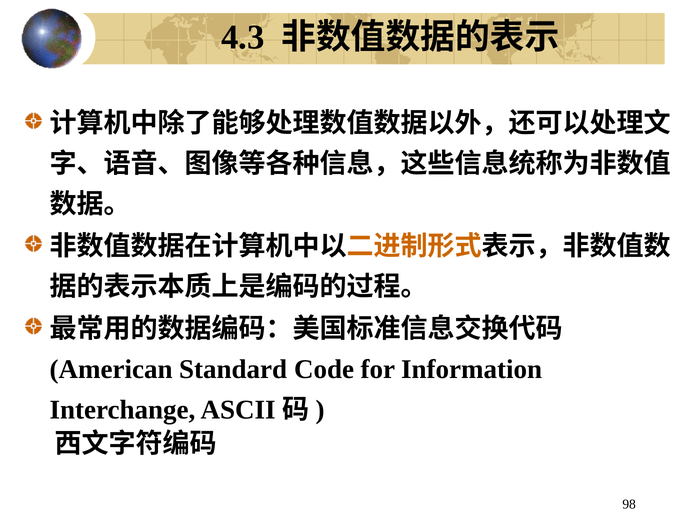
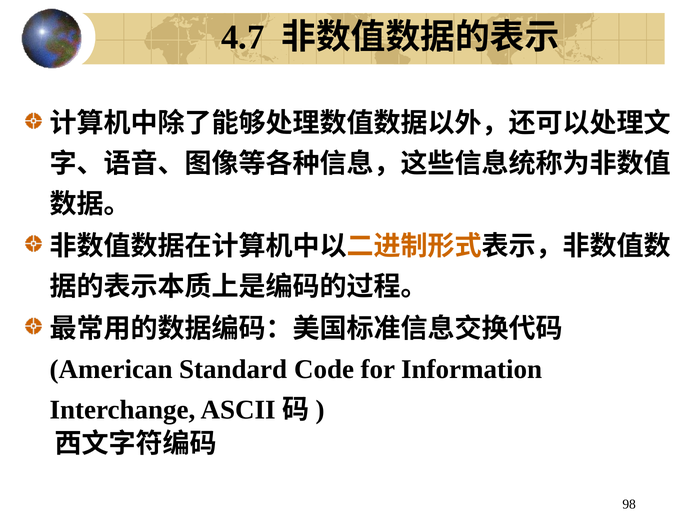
4.3: 4.3 -> 4.7
